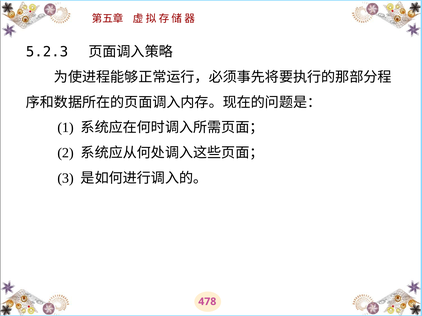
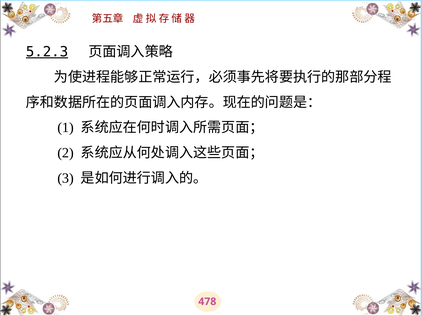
5.2.3 underline: none -> present
